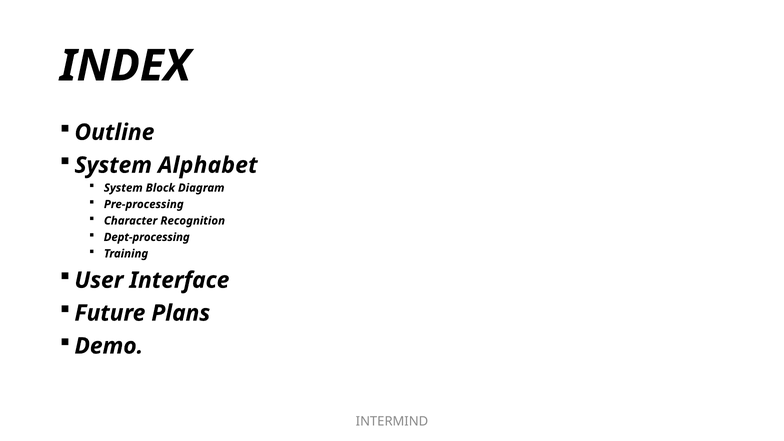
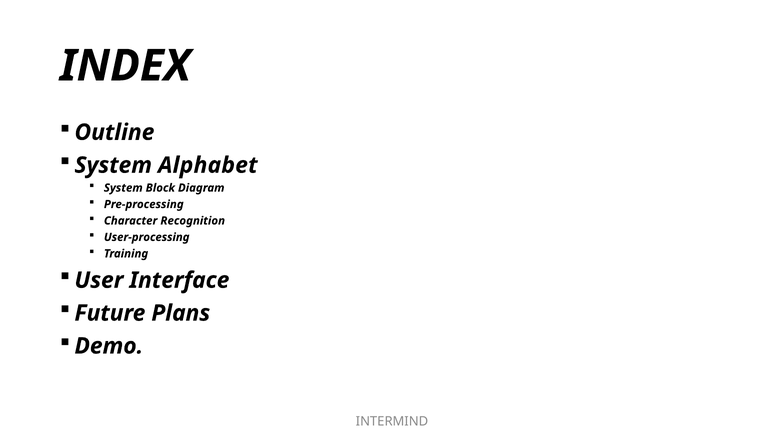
Dept-processing: Dept-processing -> User-processing
